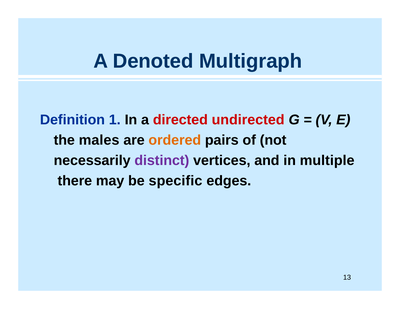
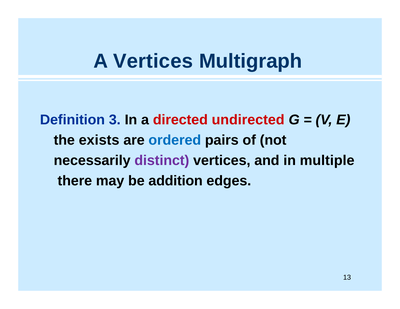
A Denoted: Denoted -> Vertices
1: 1 -> 3
males: males -> exists
ordered colour: orange -> blue
specific: specific -> addition
